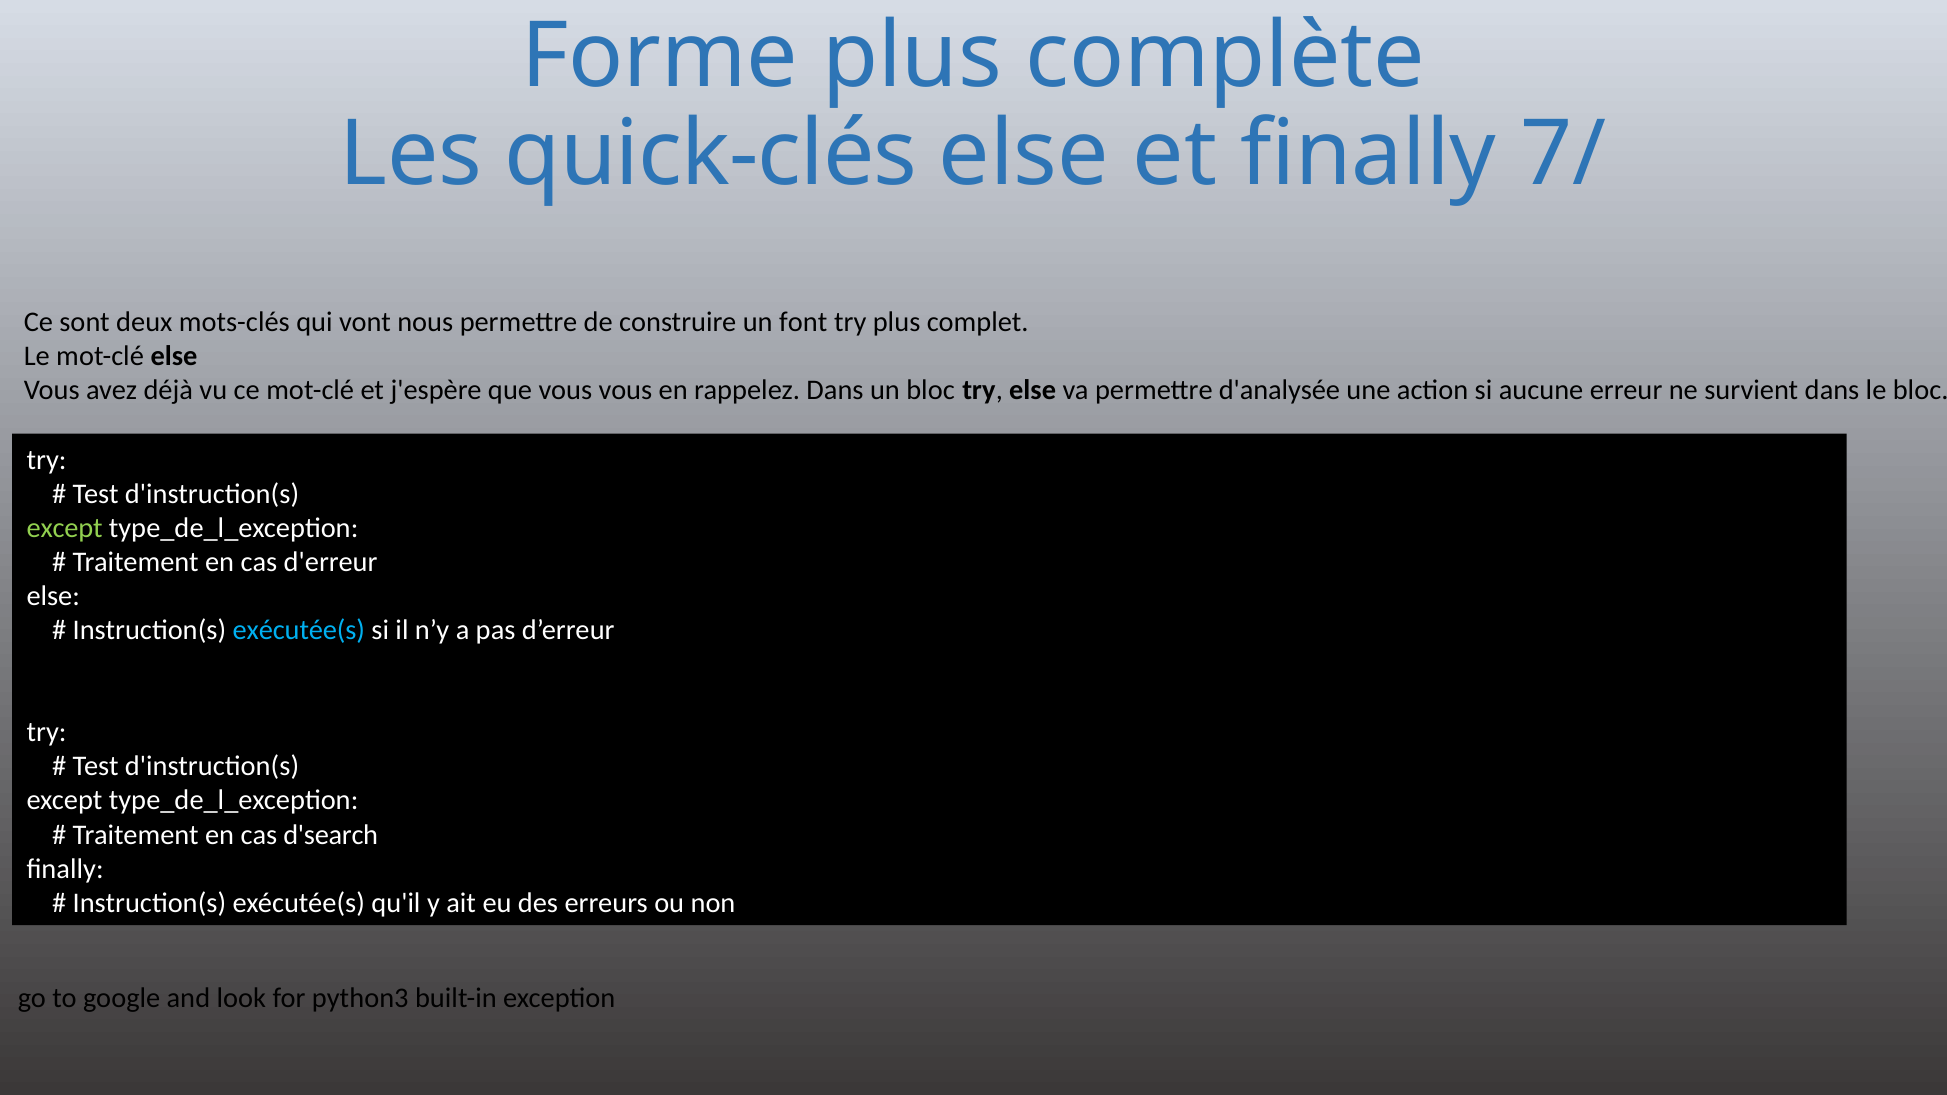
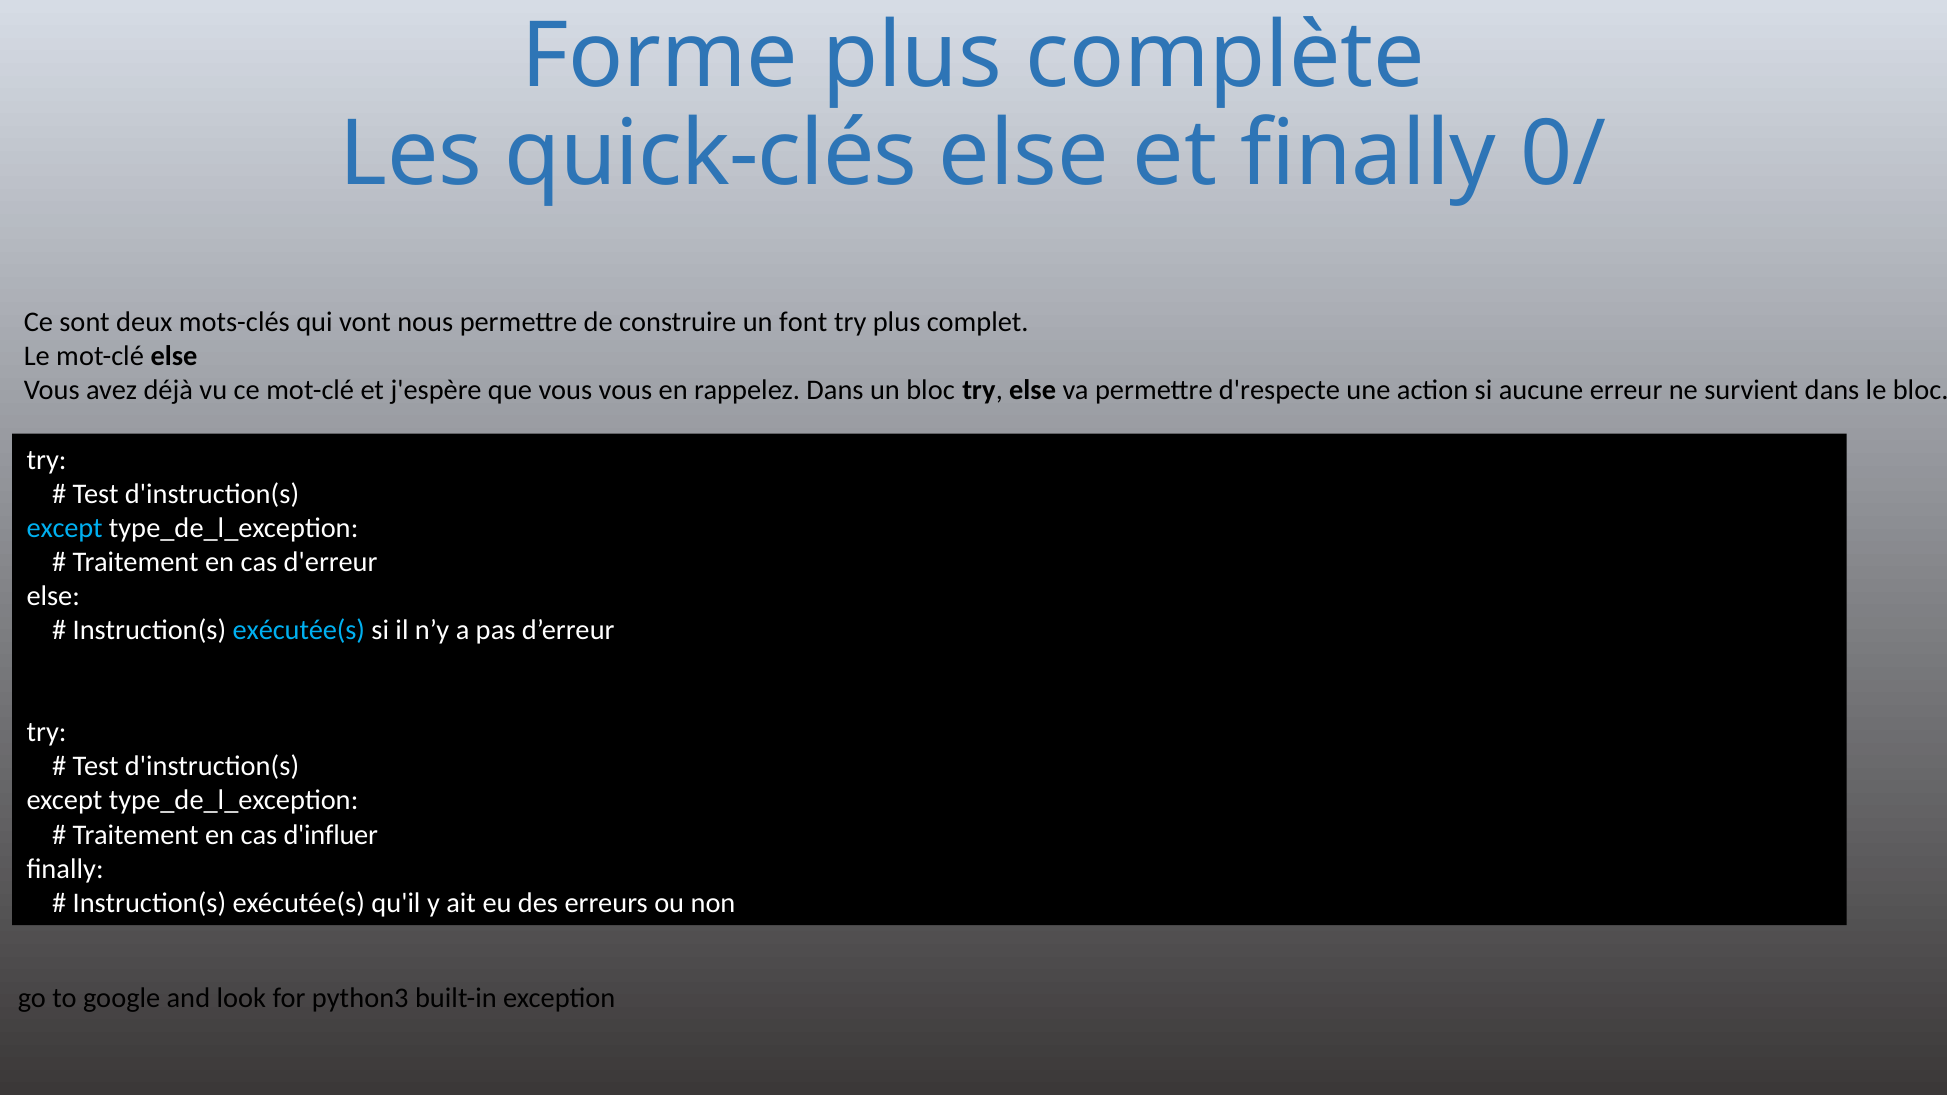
7/: 7/ -> 0/
d'analysée: d'analysée -> d'respecte
except at (65, 528) colour: light green -> light blue
d'search: d'search -> d'influer
